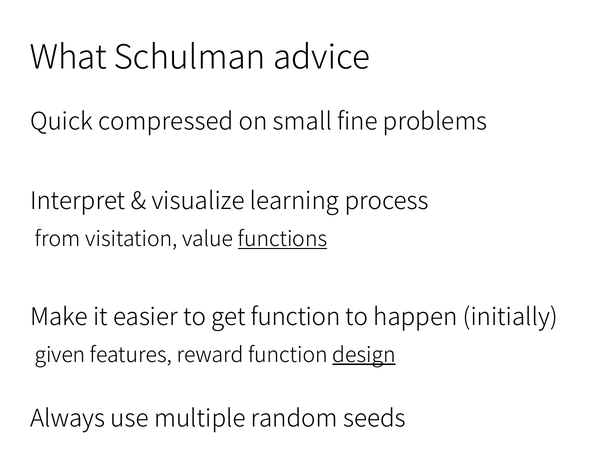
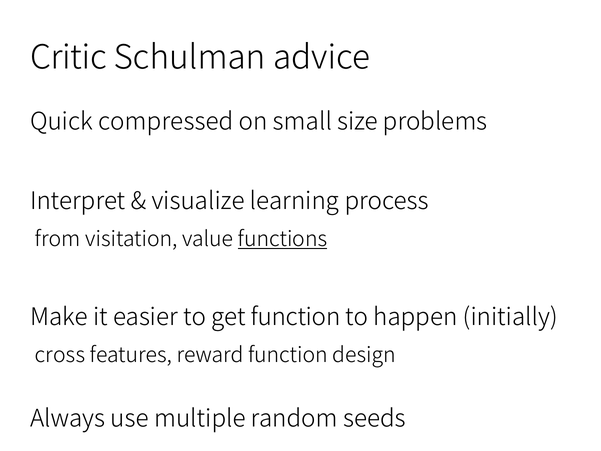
What: What -> Critic
fine: fine -> size
given: given -> cross
design underline: present -> none
